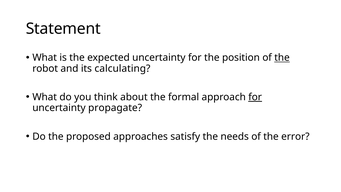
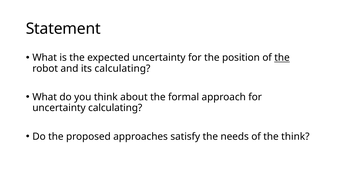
for at (255, 97) underline: present -> none
uncertainty propagate: propagate -> calculating
the error: error -> think
